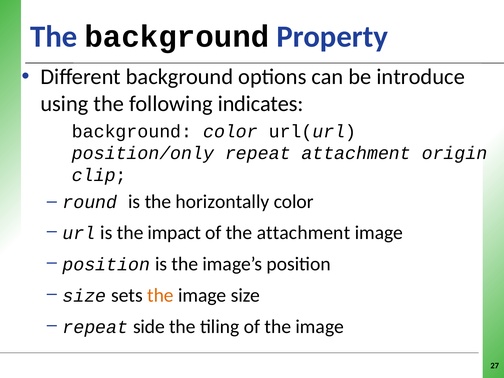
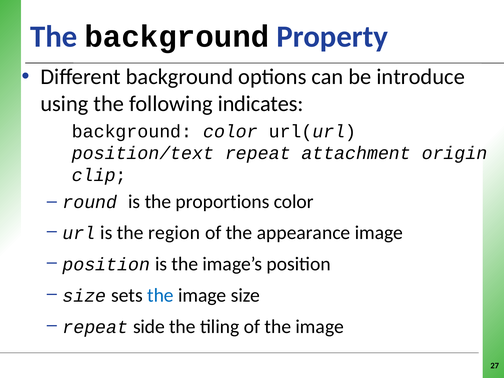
position/only: position/only -> position/text
horizontally: horizontally -> proportions
impact: impact -> region
the attachment: attachment -> appearance
the at (160, 295) colour: orange -> blue
